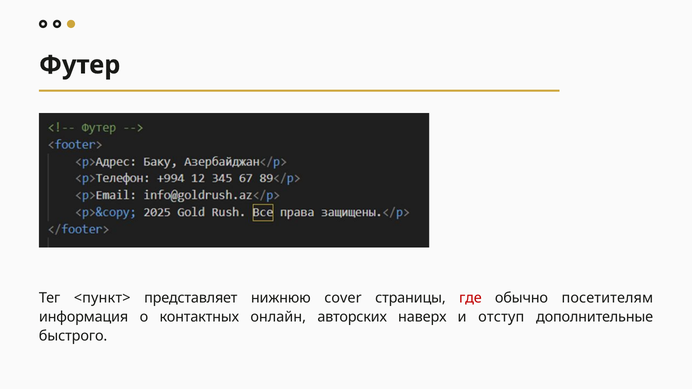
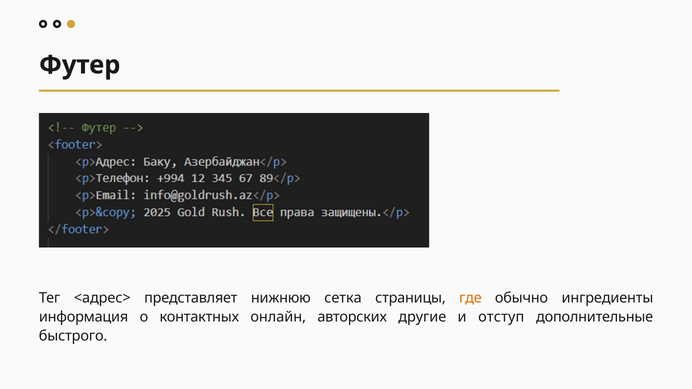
<пункт>: <пункт> -> <адрес>
cover: cover -> сетка
где colour: red -> orange
посетителям: посетителям -> ингредиенты
наверх: наверх -> другие
